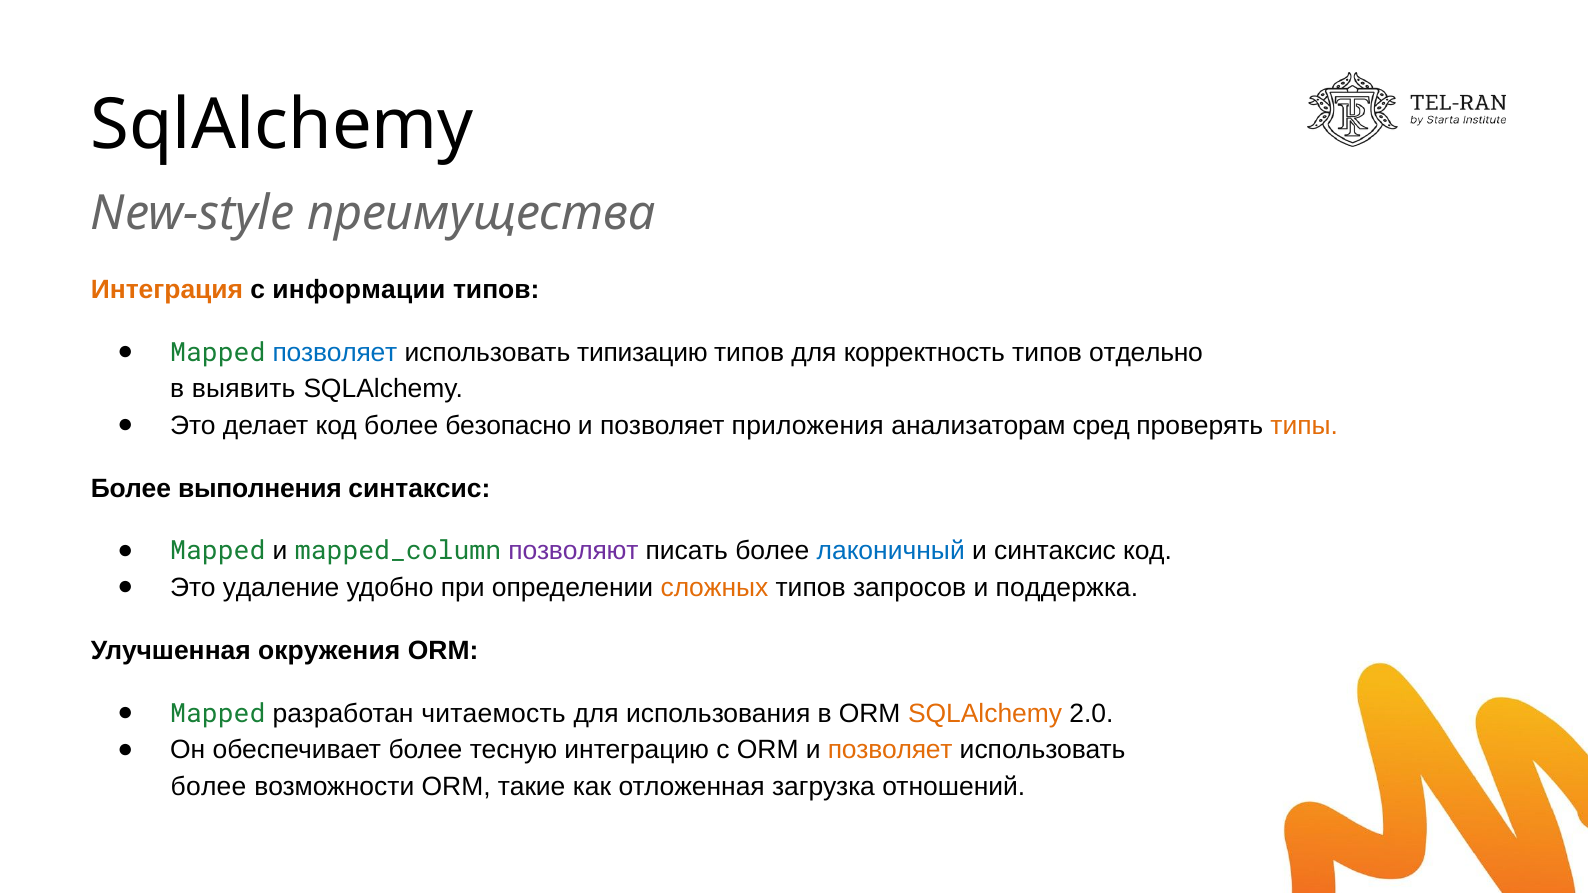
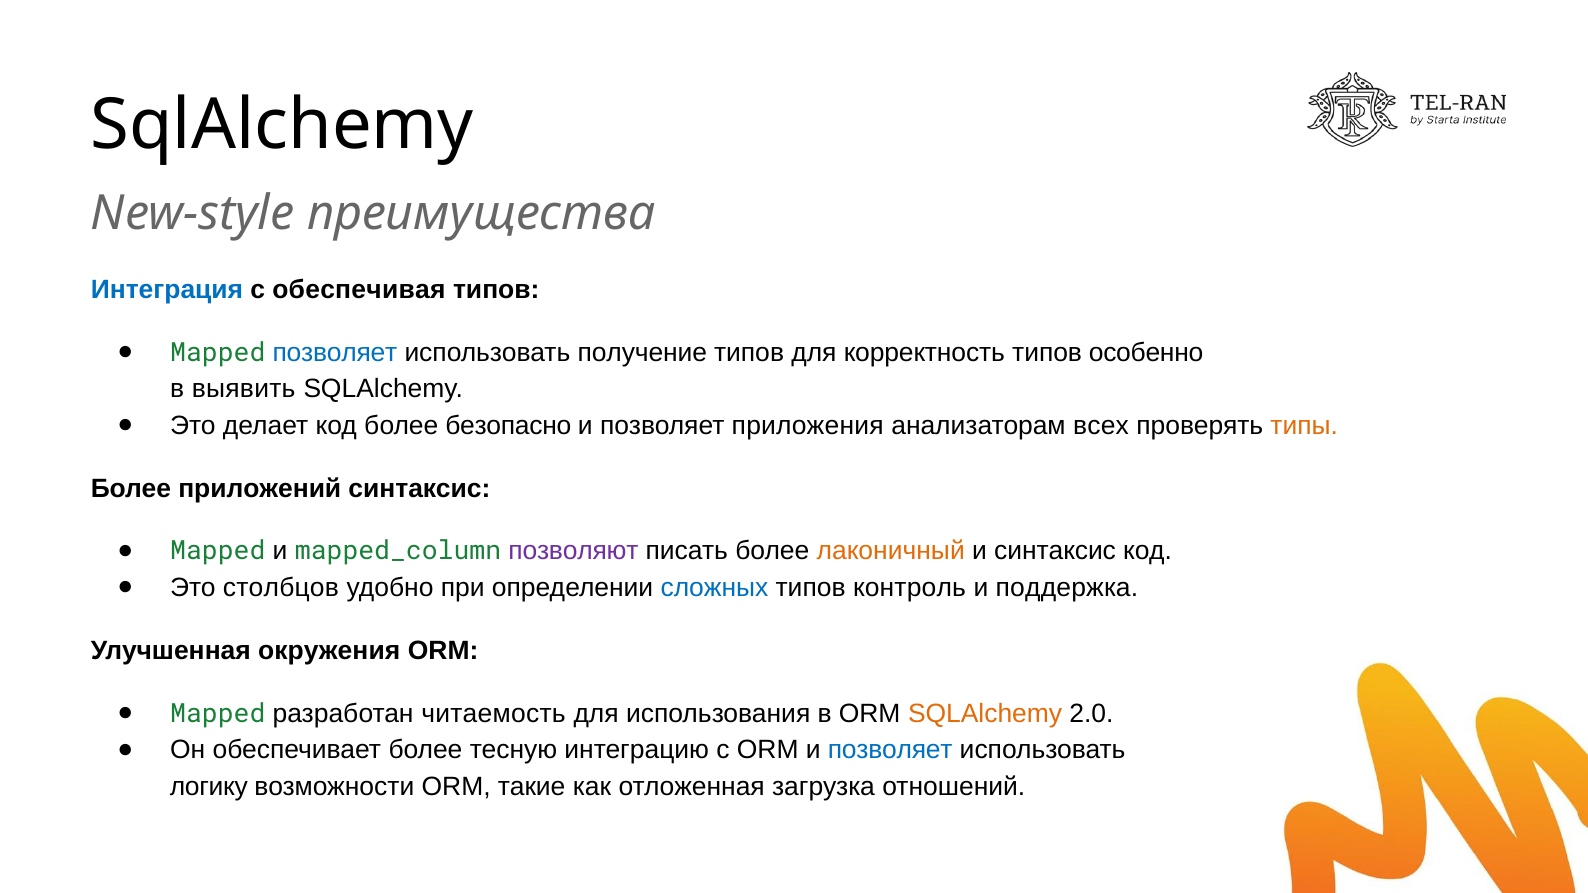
Интеграция colour: orange -> blue
информации: информации -> обеспечивая
типизацию: типизацию -> получение
отдельно: отдельно -> особенно
сред: сред -> всех
выполнения: выполнения -> приложений
лаконичный colour: blue -> orange
удаление: удаление -> столбцов
сложных colour: orange -> blue
запросов: запросов -> контроль
позволяет at (890, 750) colour: orange -> blue
более at (209, 787): более -> логику
